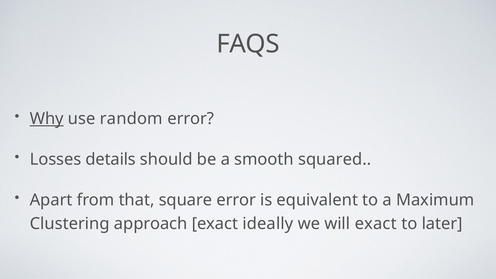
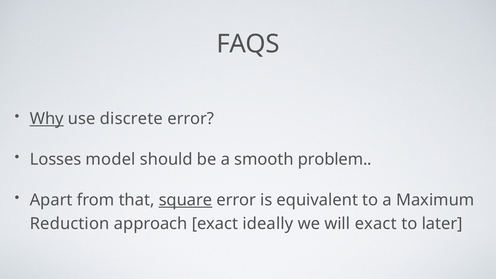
random: random -> discrete
details: details -> model
squared: squared -> problem
square underline: none -> present
Clustering: Clustering -> Reduction
